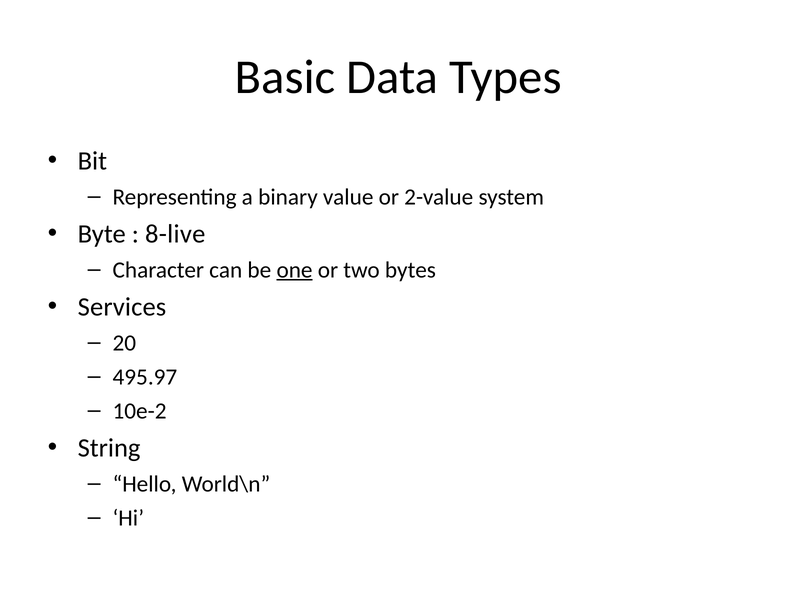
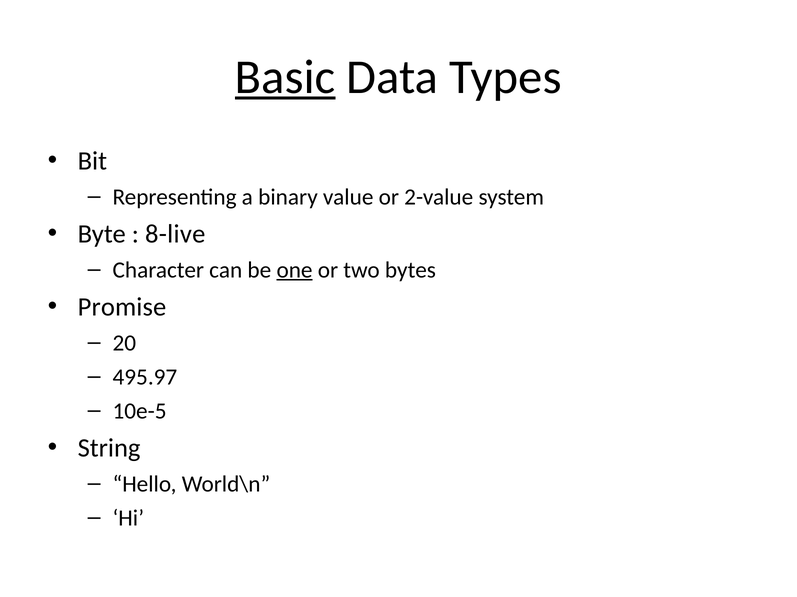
Basic underline: none -> present
Services: Services -> Promise
10e-2: 10e-2 -> 10e-5
